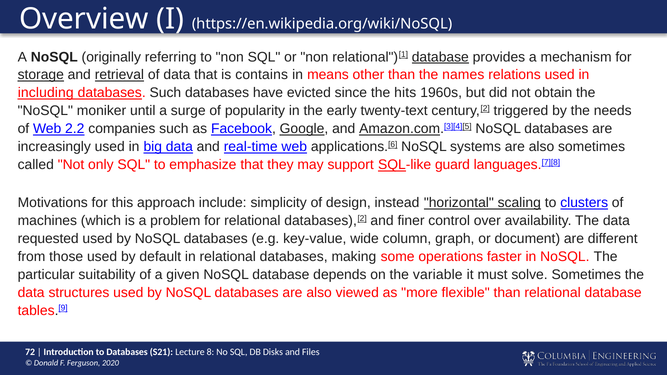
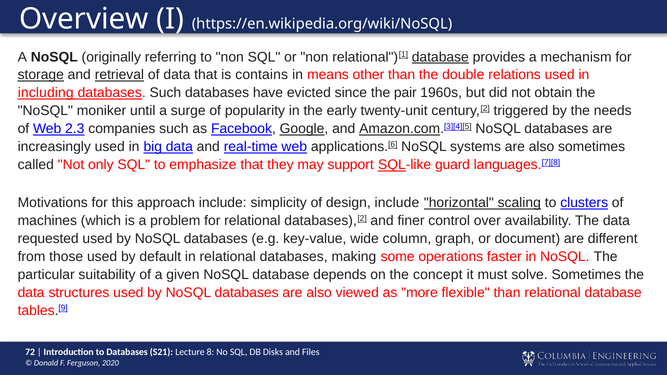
names: names -> double
hits: hits -> pair
twenty-text: twenty-text -> twenty-unit
2.2: 2.2 -> 2.3
design instead: instead -> include
variable: variable -> concept
